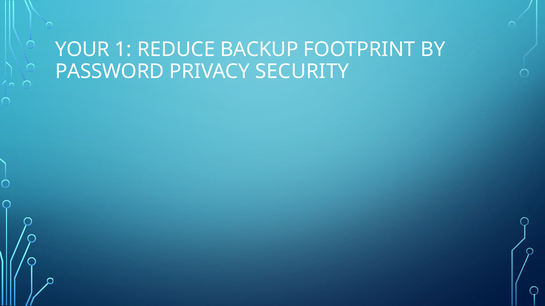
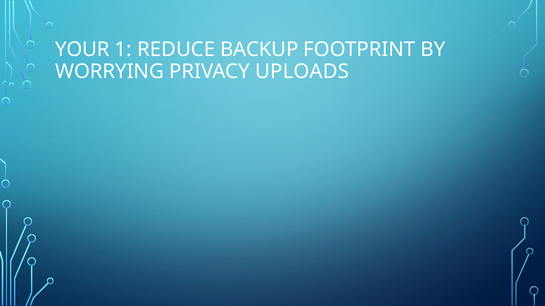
PASSWORD: PASSWORD -> WORRYING
SECURITY: SECURITY -> UPLOADS
